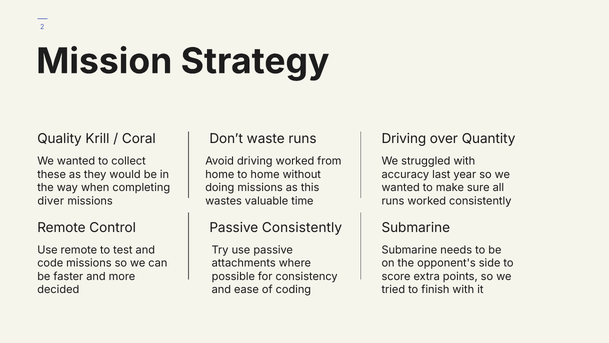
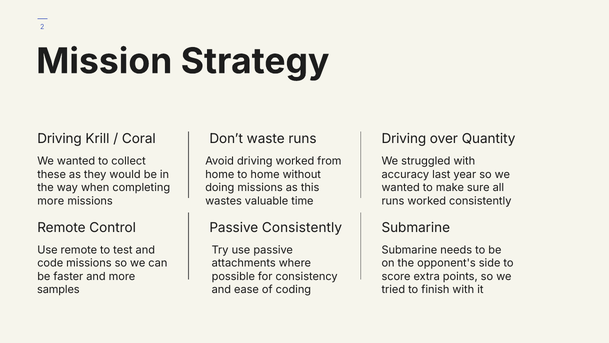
Quality at (59, 139): Quality -> Driving
diver at (51, 201): diver -> more
decided: decided -> samples
